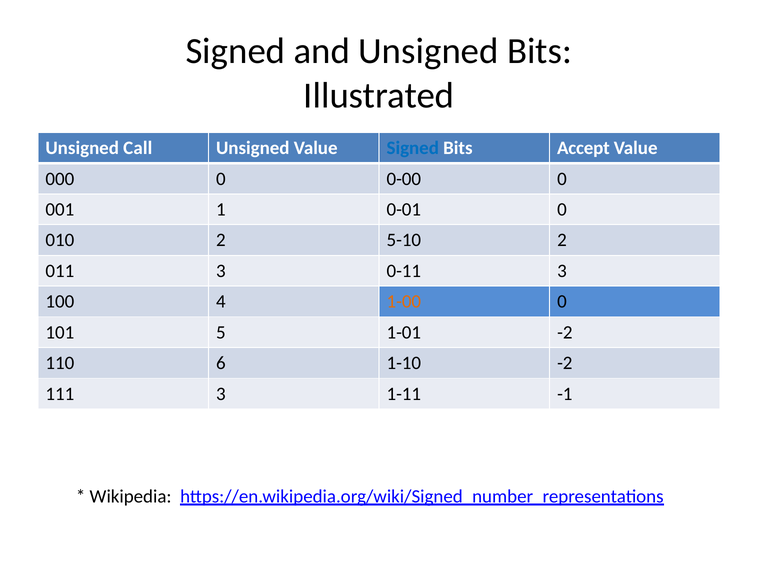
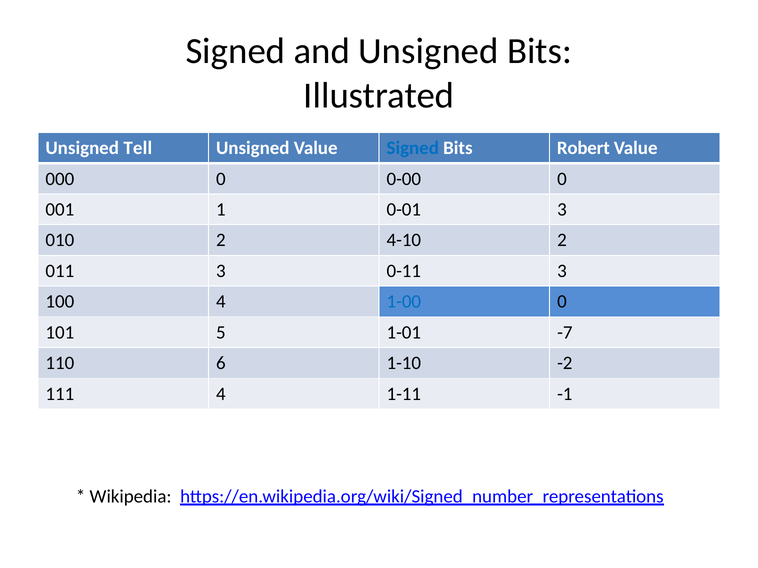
Call: Call -> Tell
Accept: Accept -> Robert
0-01 0: 0 -> 3
5-10: 5-10 -> 4-10
1-00 colour: orange -> blue
1-01 -2: -2 -> -7
111 3: 3 -> 4
